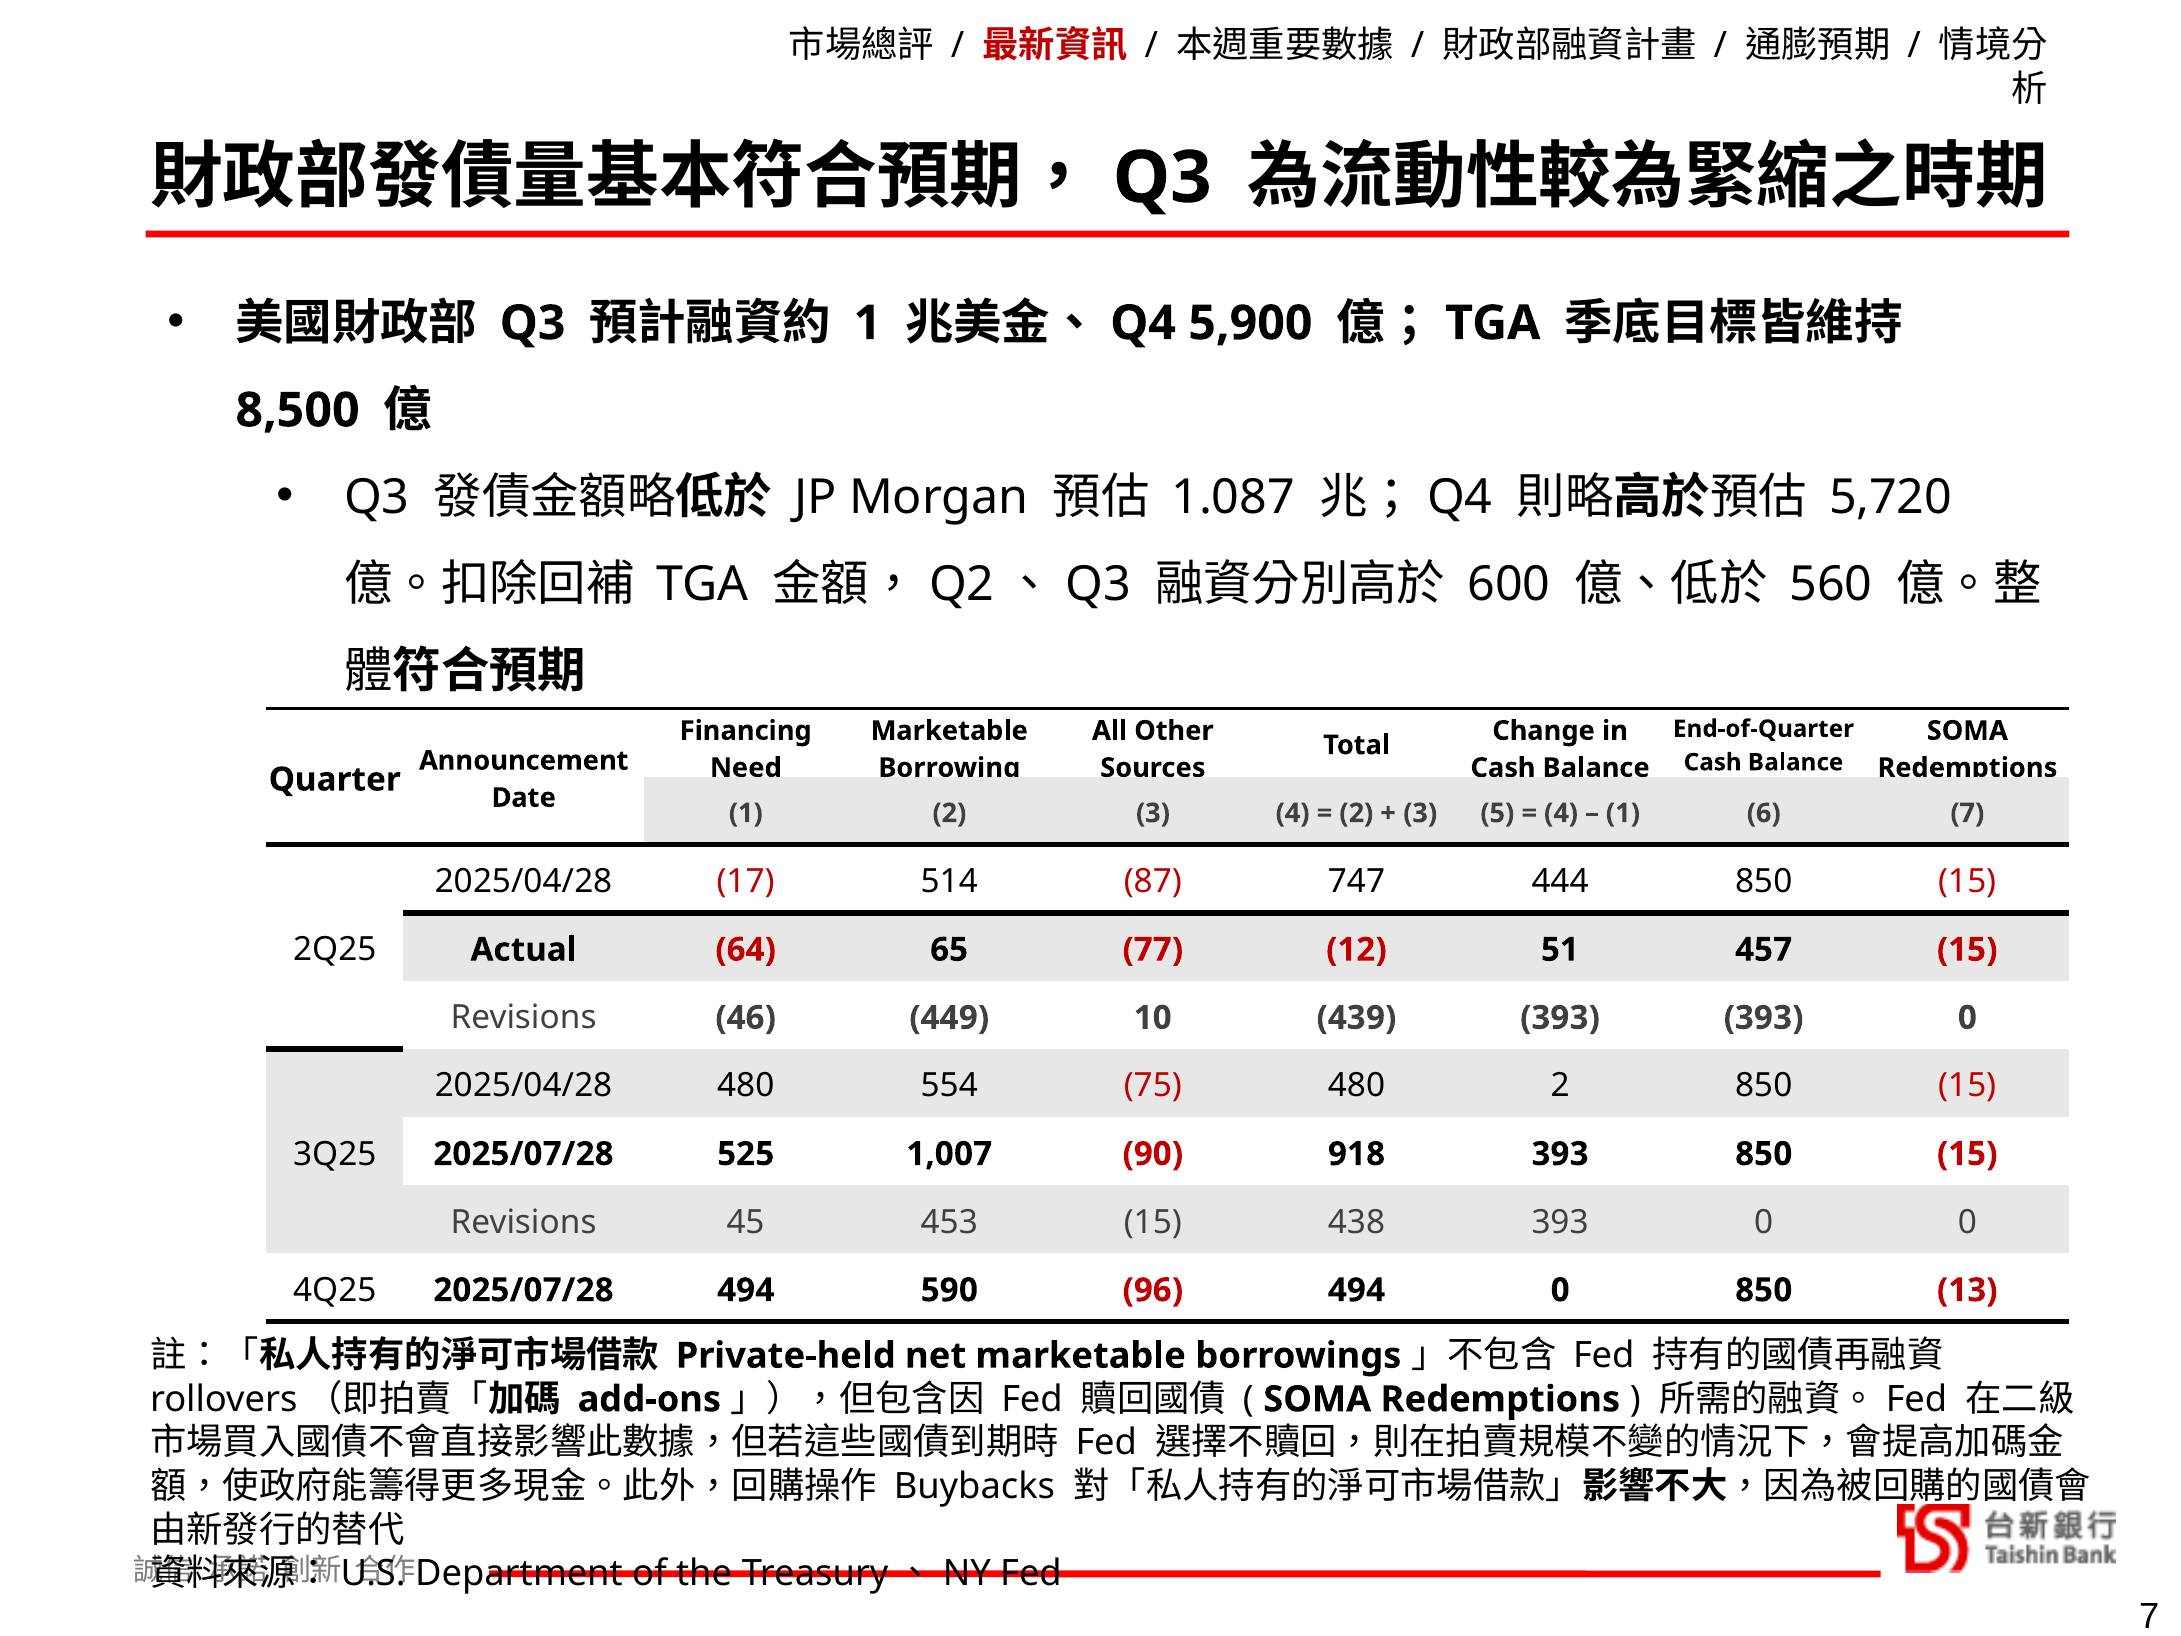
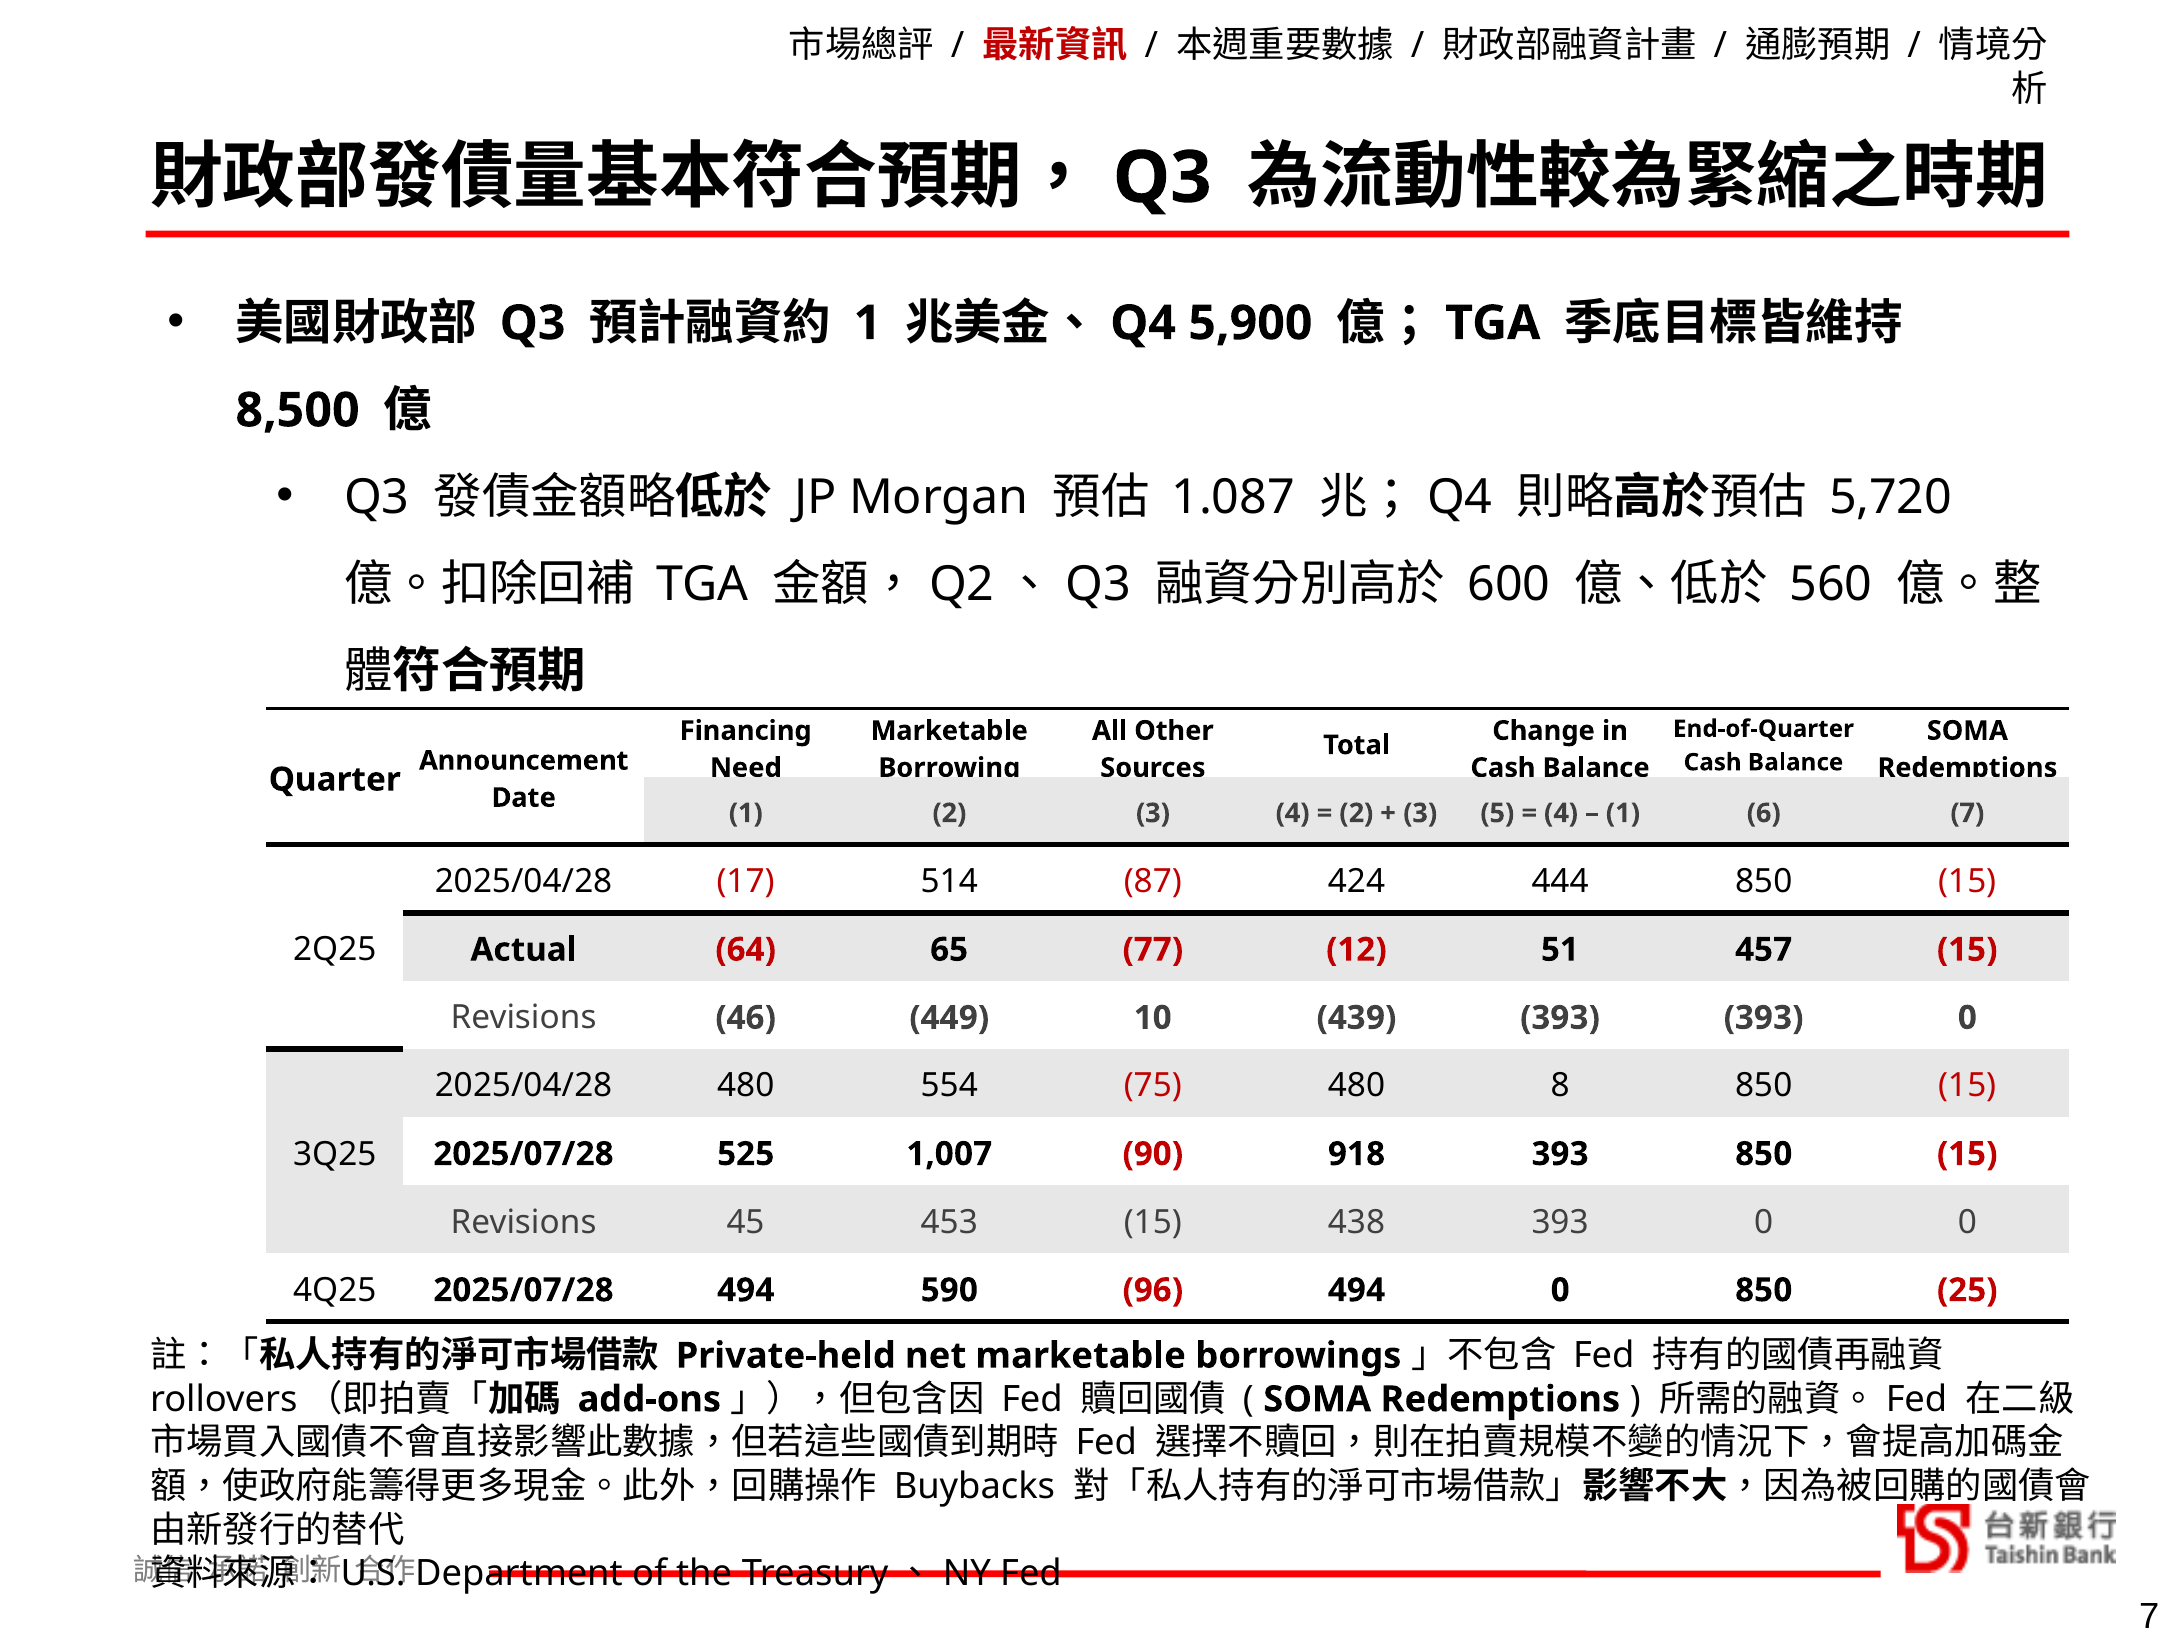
747: 747 -> 424
480 2: 2 -> 8
13: 13 -> 25
